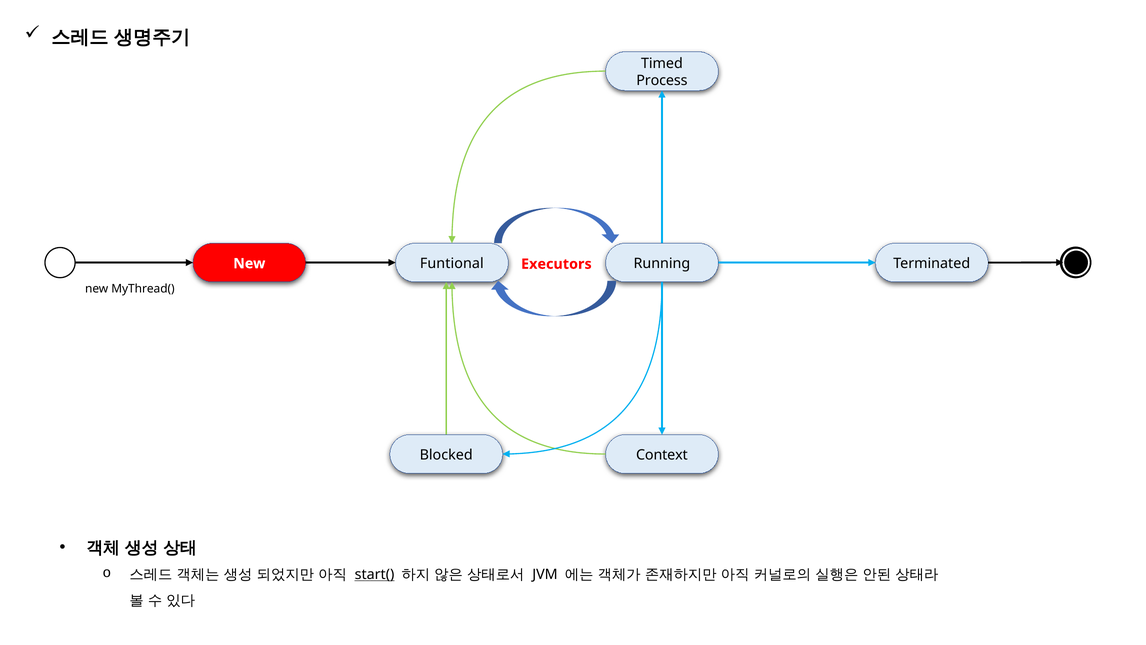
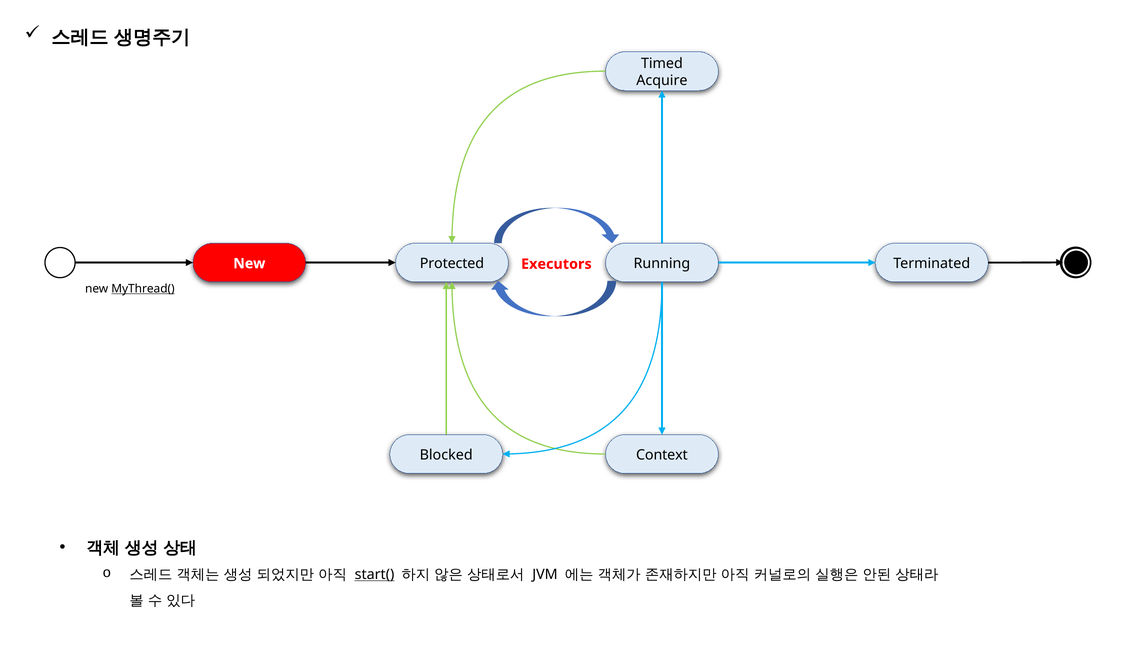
Process: Process -> Acquire
Funtional: Funtional -> Protected
MyThread( underline: none -> present
